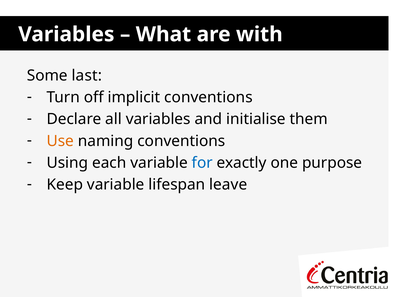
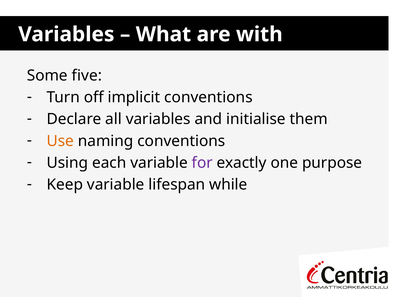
last: last -> five
for colour: blue -> purple
leave: leave -> while
